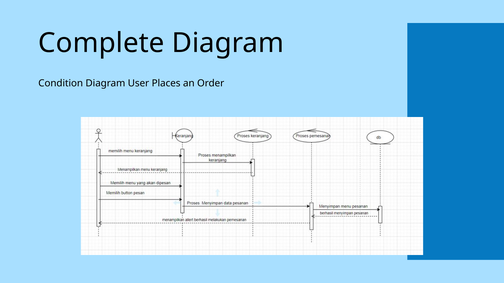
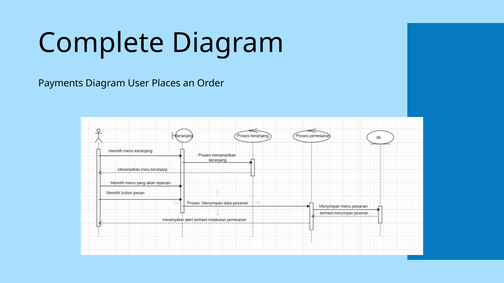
Condition: Condition -> Payments
